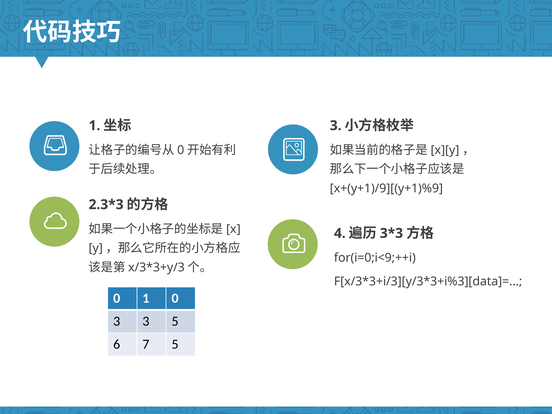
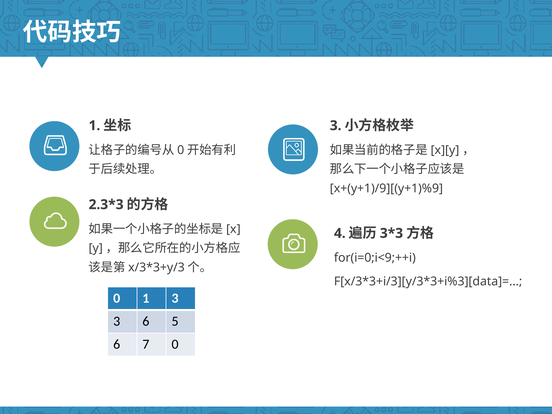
1 0: 0 -> 3
3 3: 3 -> 6
7 5: 5 -> 0
